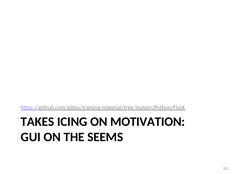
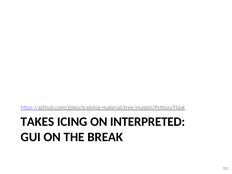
MOTIVATION: MOTIVATION -> INTERPRETED
SEEMS: SEEMS -> BREAK
